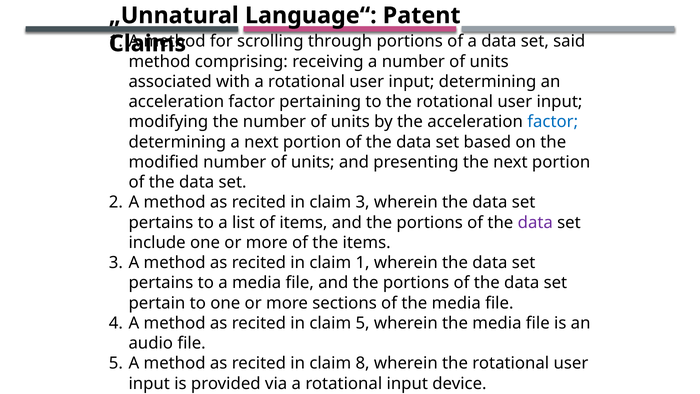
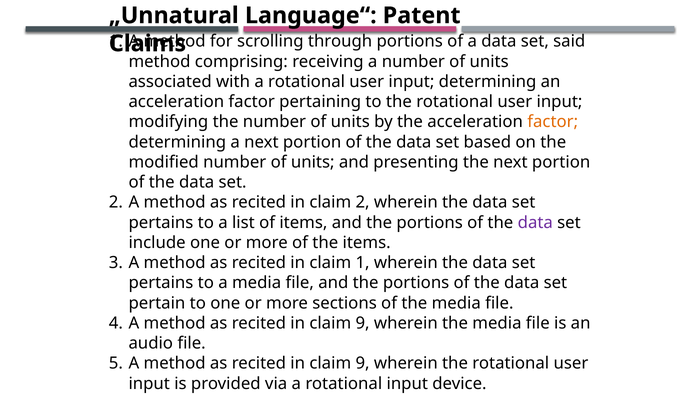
factor at (553, 122) colour: blue -> orange
claim 3: 3 -> 2
5 at (363, 323): 5 -> 9
8 at (363, 363): 8 -> 9
